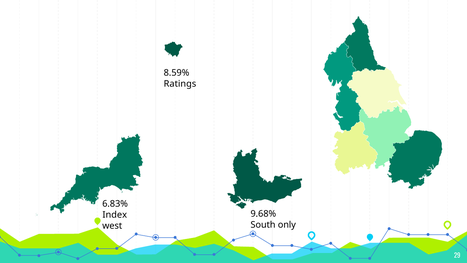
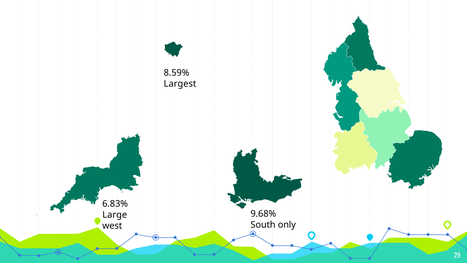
Ratings: Ratings -> Largest
Index: Index -> Large
